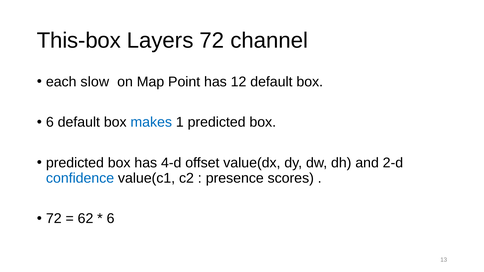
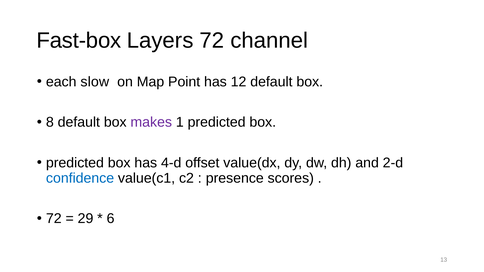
This-box: This-box -> Fast-box
6 at (50, 122): 6 -> 8
makes colour: blue -> purple
62: 62 -> 29
